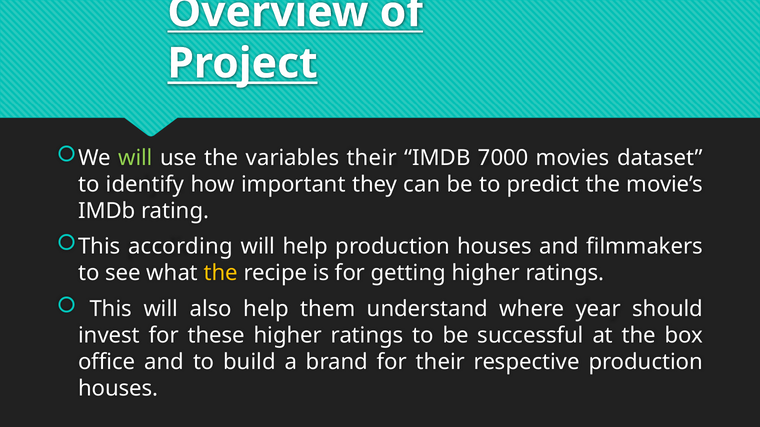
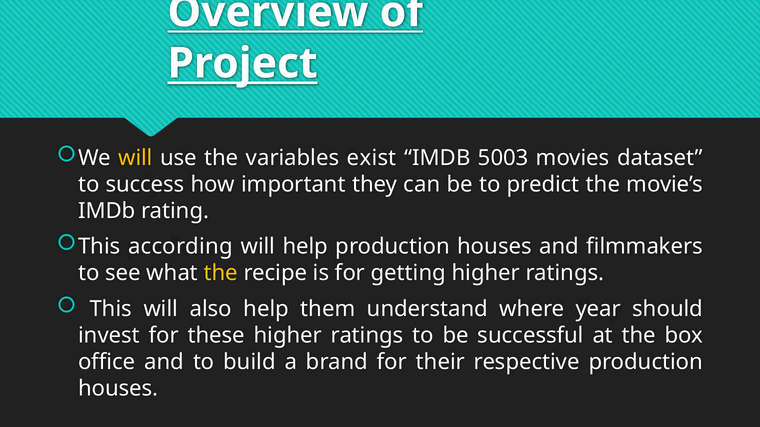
will at (135, 158) colour: light green -> yellow
variables their: their -> exist
7000: 7000 -> 5003
identify: identify -> success
